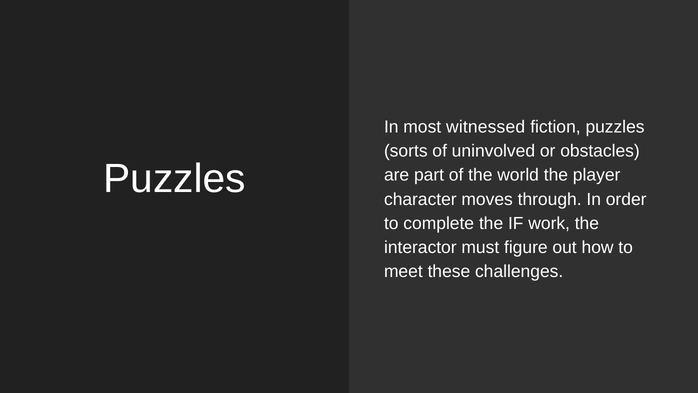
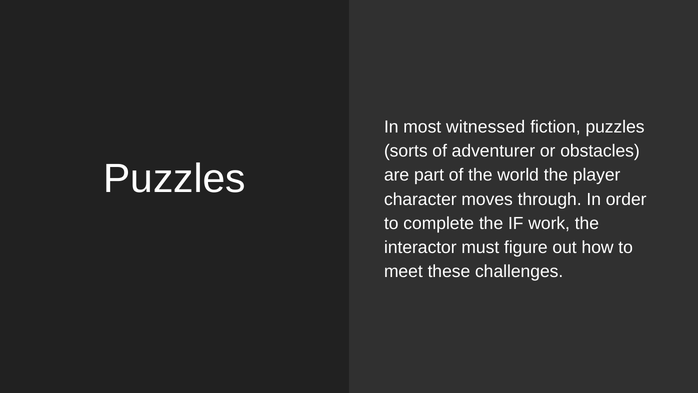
uninvolved: uninvolved -> adventurer
